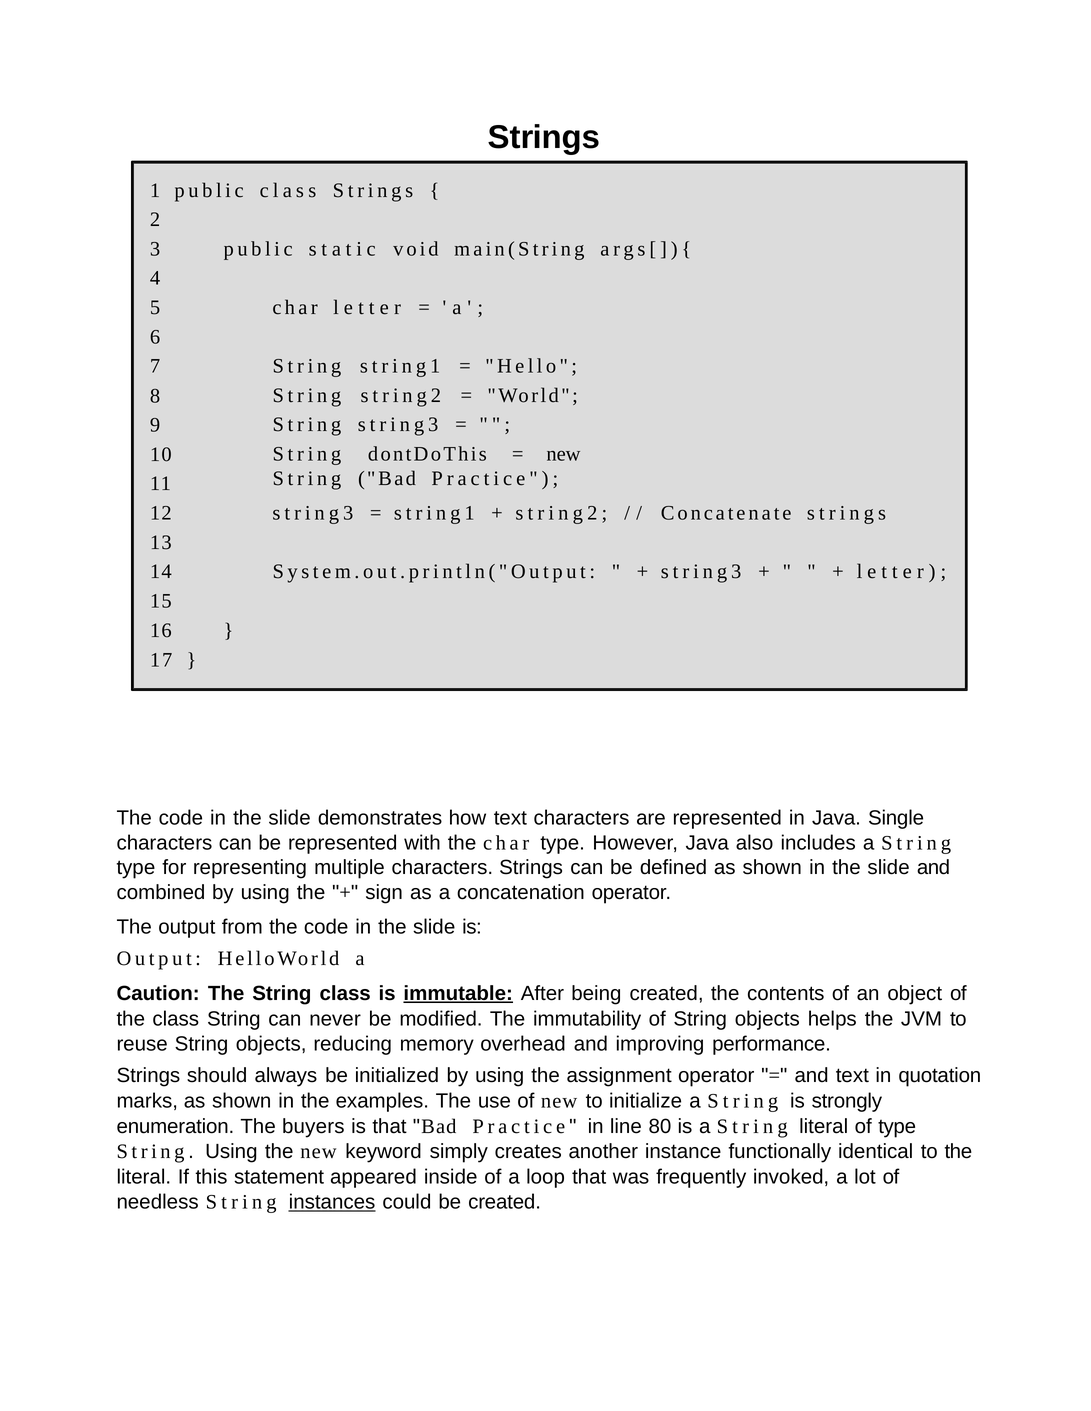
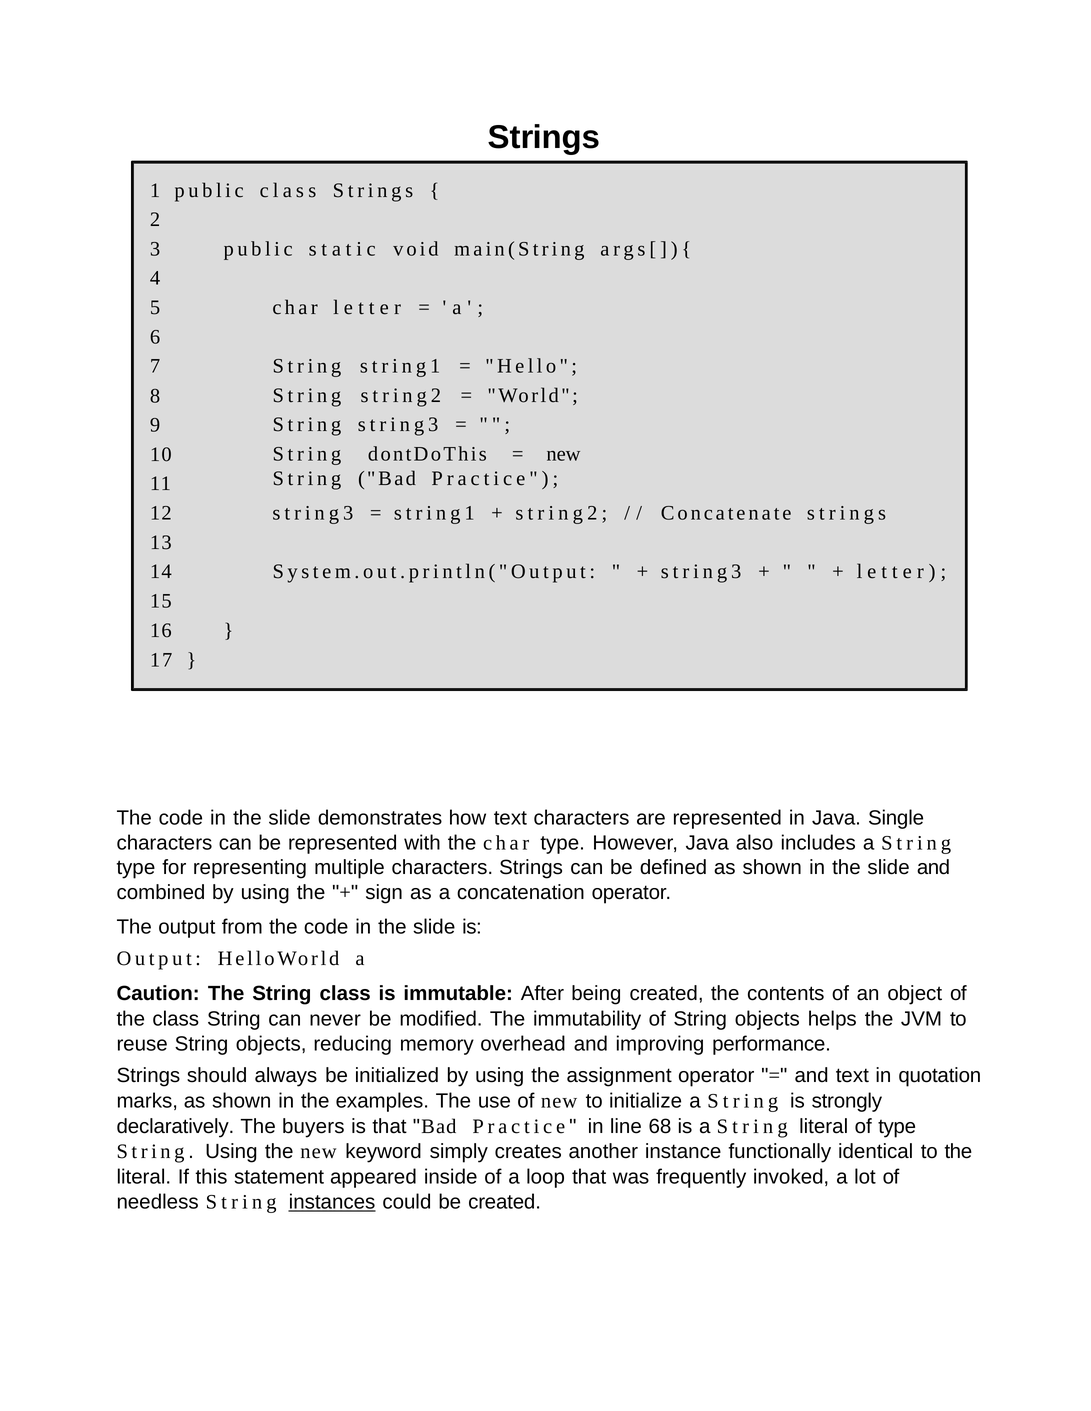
immutable underline: present -> none
enumeration: enumeration -> declaratively
80: 80 -> 68
